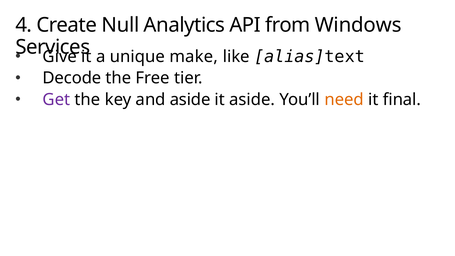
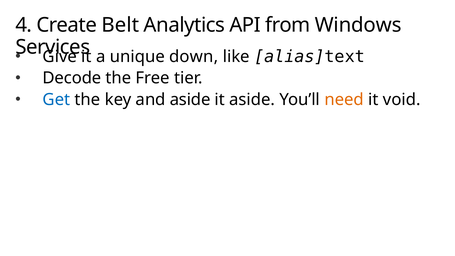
Null: Null -> Belt
make: make -> down
Get colour: purple -> blue
final: final -> void
